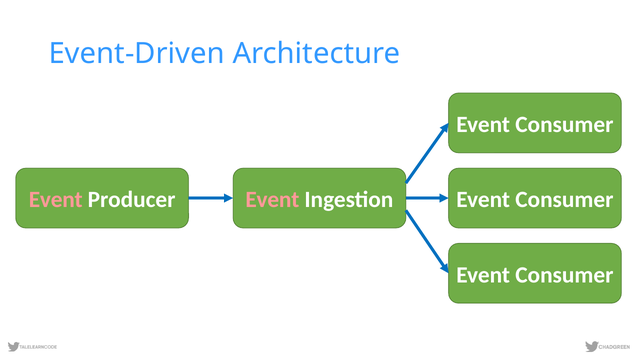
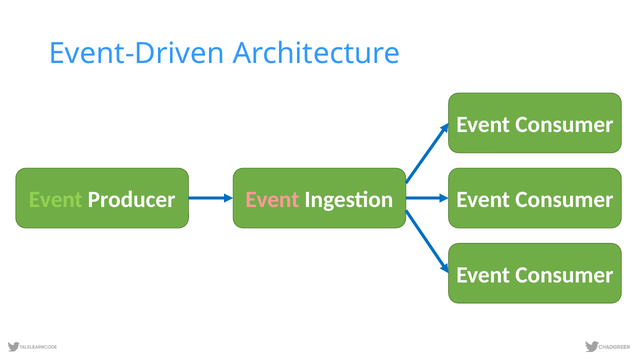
Event at (56, 200) colour: pink -> light green
